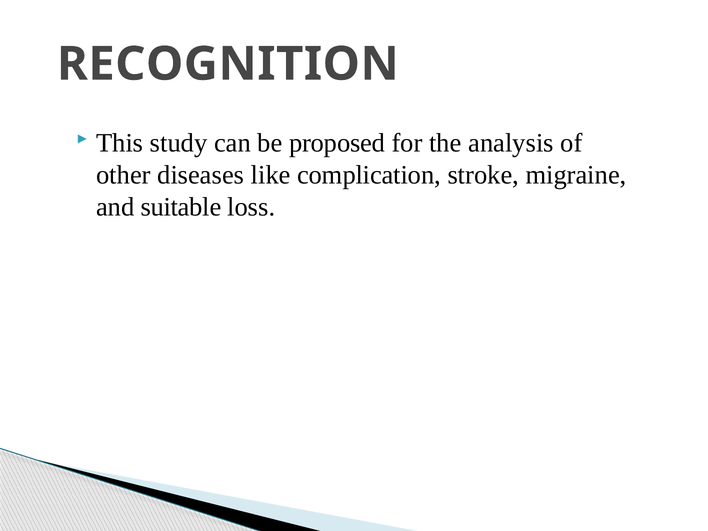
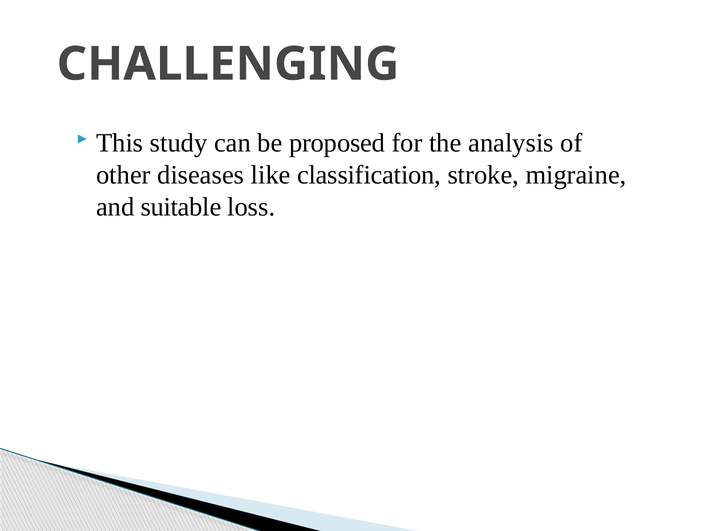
RECOGNITION: RECOGNITION -> CHALLENGING
complication: complication -> classification
